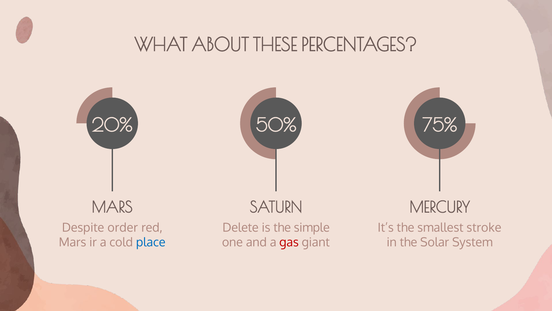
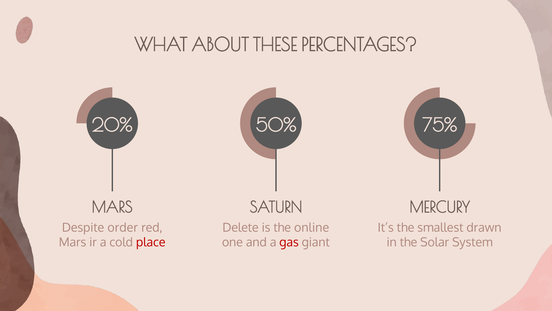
simple: simple -> online
stroke: stroke -> drawn
place colour: blue -> red
